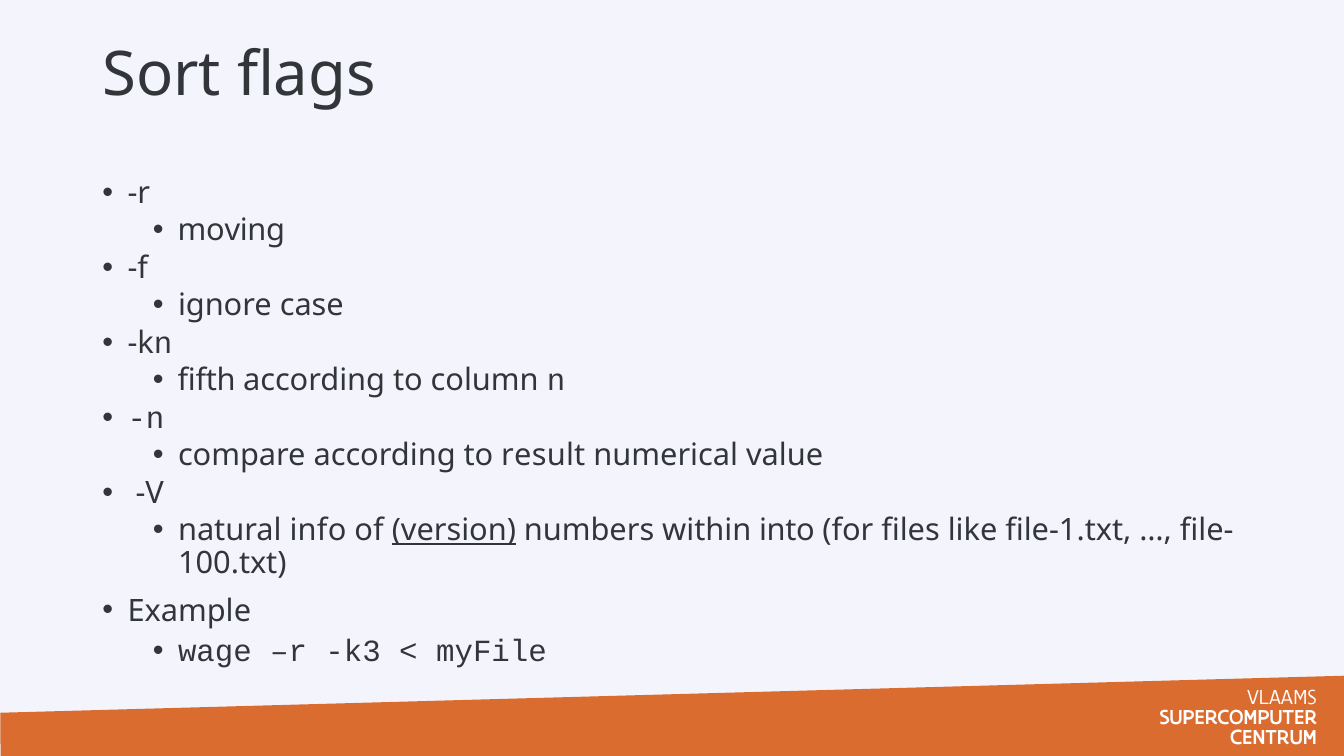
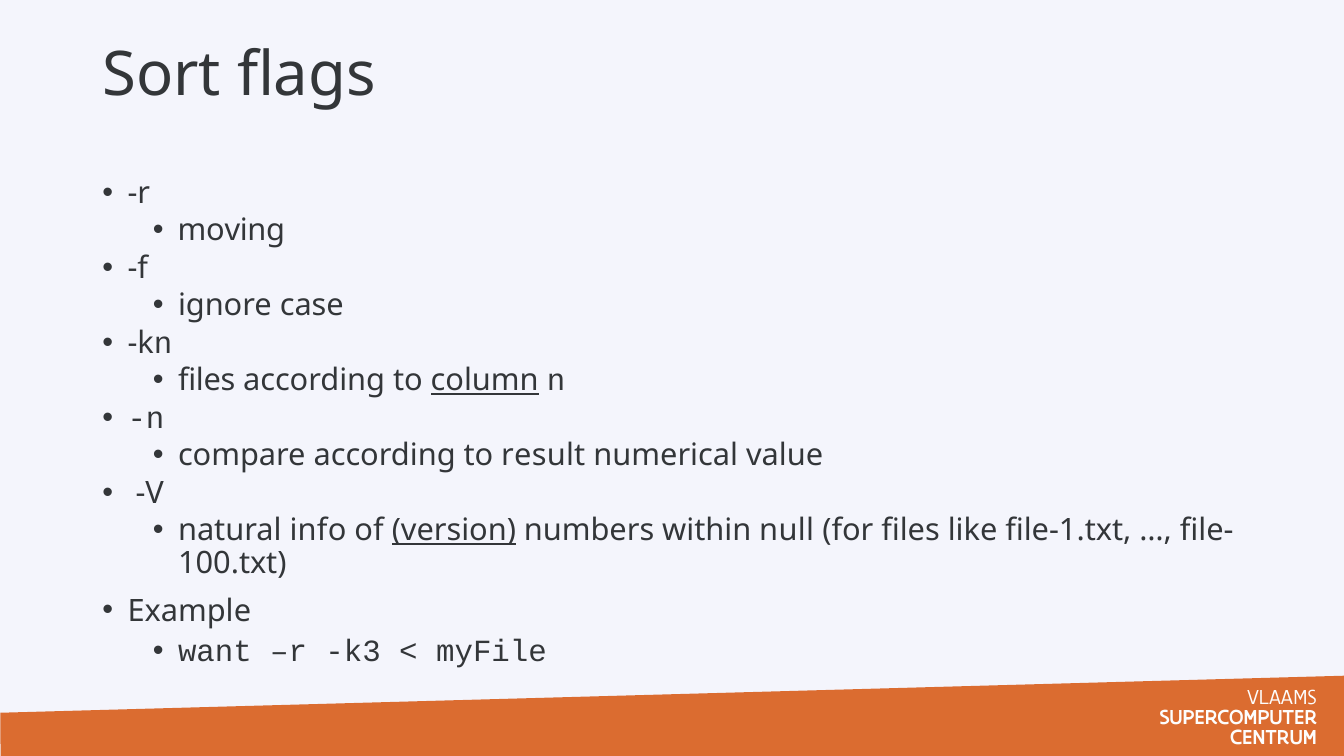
fifth at (207, 381): fifth -> files
column underline: none -> present
into: into -> null
wage: wage -> want
